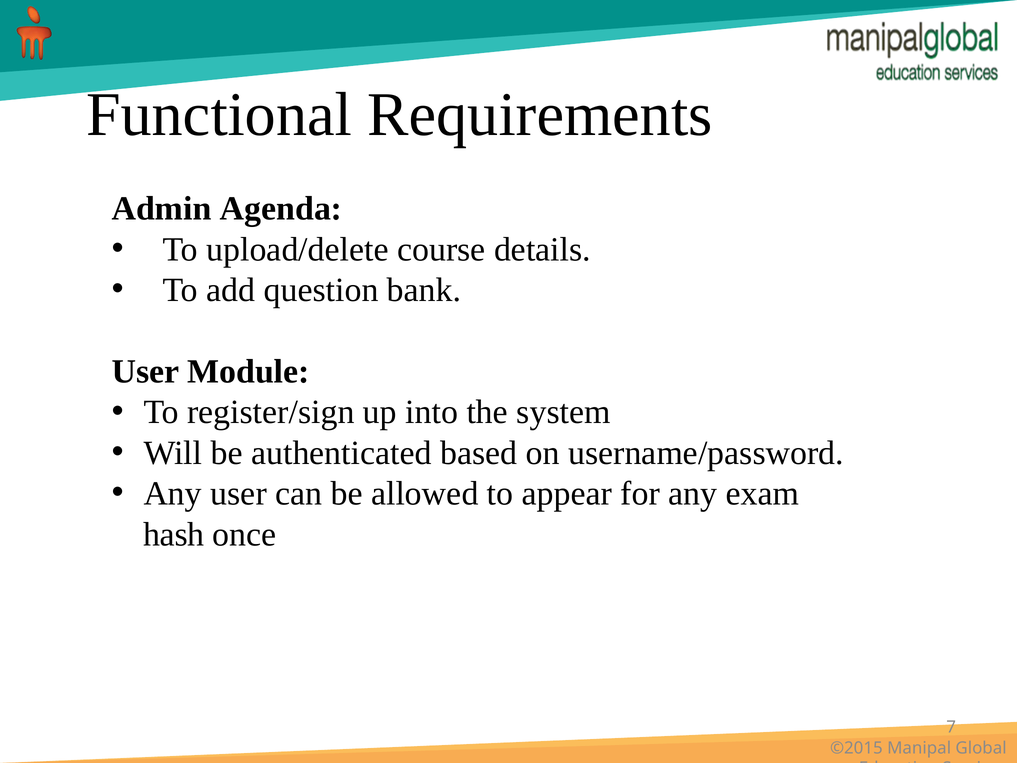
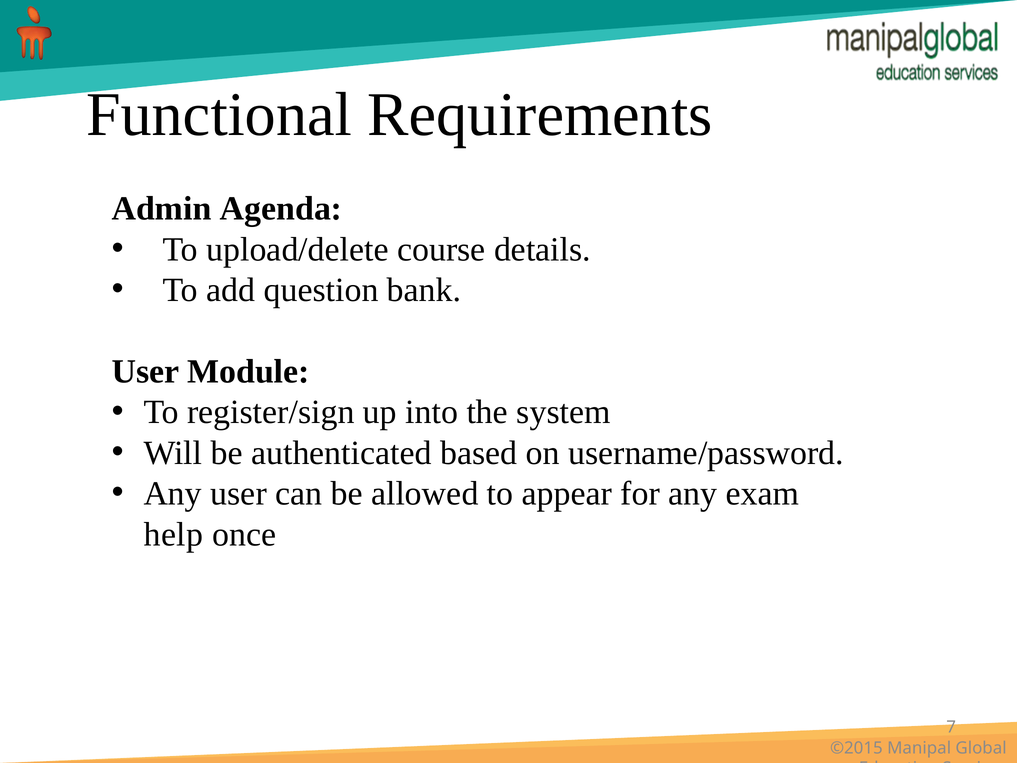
hash: hash -> help
